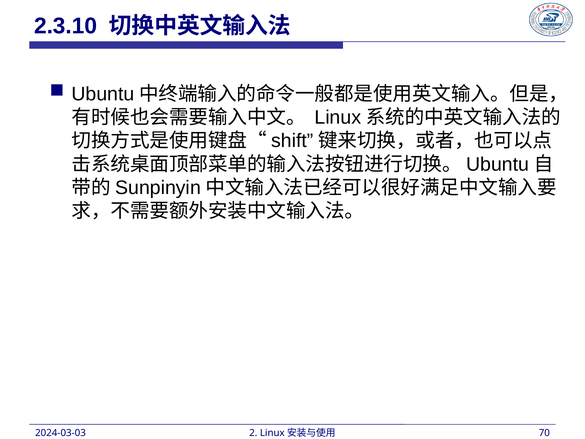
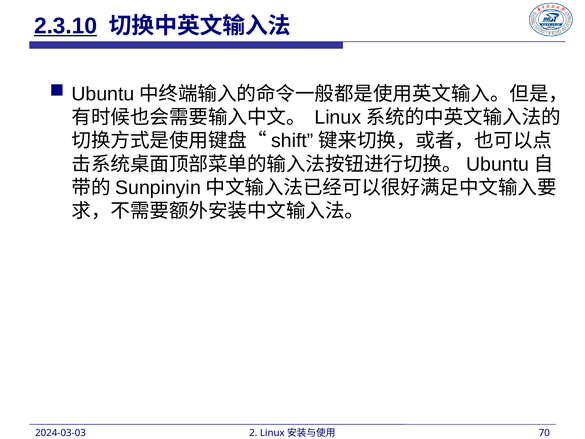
2.3.10 underline: none -> present
